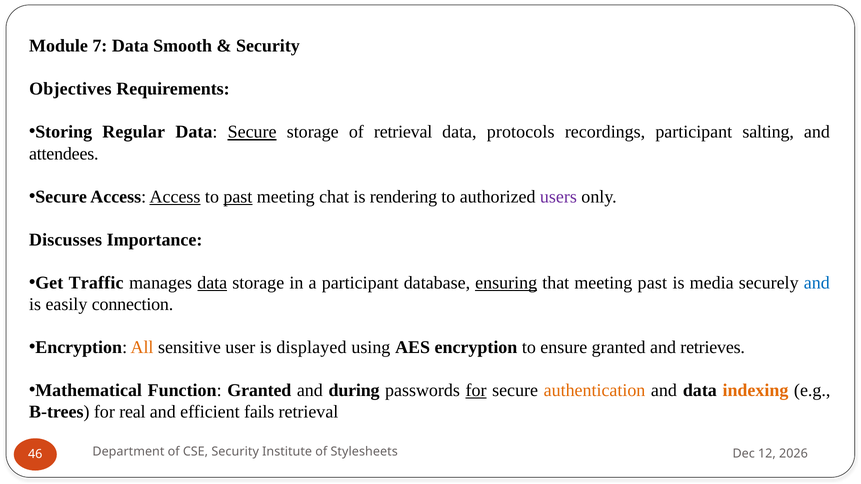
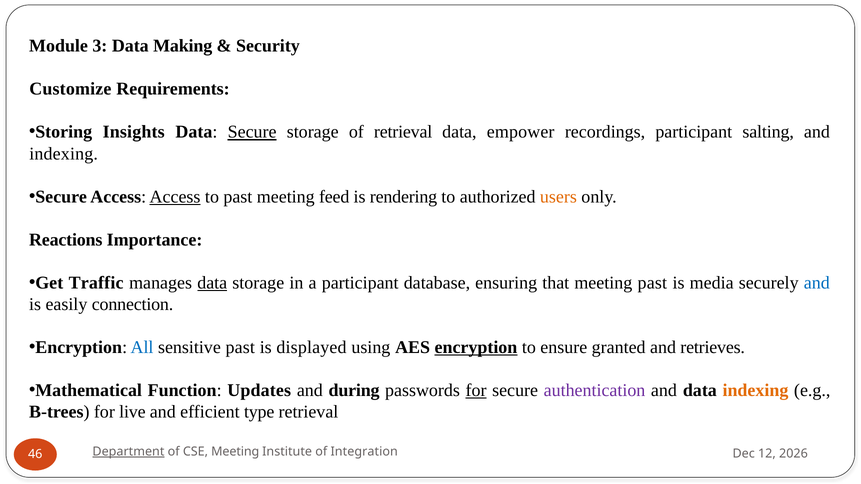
7: 7 -> 3
Smooth: Smooth -> Making
Objectives: Objectives -> Customize
Regular: Regular -> Insights
protocols: protocols -> empower
attendees at (64, 154): attendees -> indexing
past at (238, 197) underline: present -> none
chat: chat -> feed
users colour: purple -> orange
Discusses: Discusses -> Reactions
ensuring underline: present -> none
All colour: orange -> blue
sensitive user: user -> past
encryption at (476, 347) underline: none -> present
Function Granted: Granted -> Updates
authentication colour: orange -> purple
real: real -> live
fails: fails -> type
Department underline: none -> present
CSE Security: Security -> Meeting
Stylesheets: Stylesheets -> Integration
